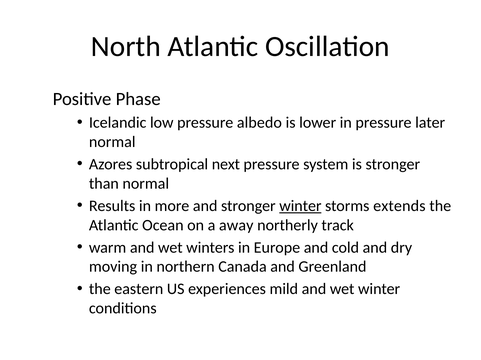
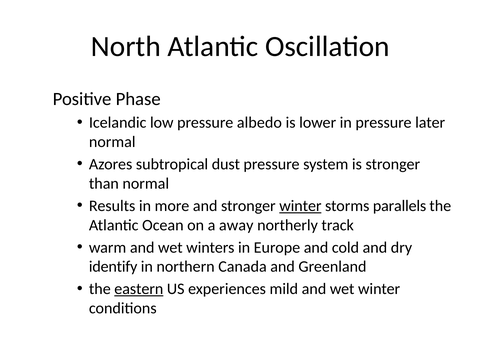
next: next -> dust
extends: extends -> parallels
moving: moving -> identify
eastern underline: none -> present
